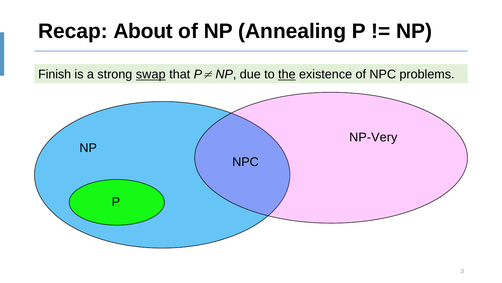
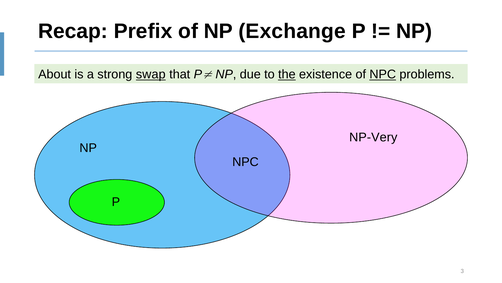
About: About -> Prefix
Annealing: Annealing -> Exchange
Finish: Finish -> About
NPC at (383, 74) underline: none -> present
